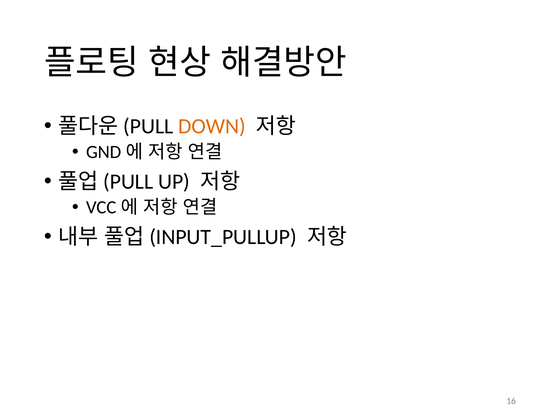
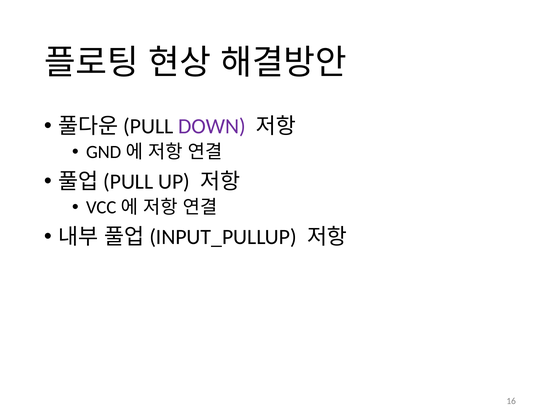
DOWN colour: orange -> purple
